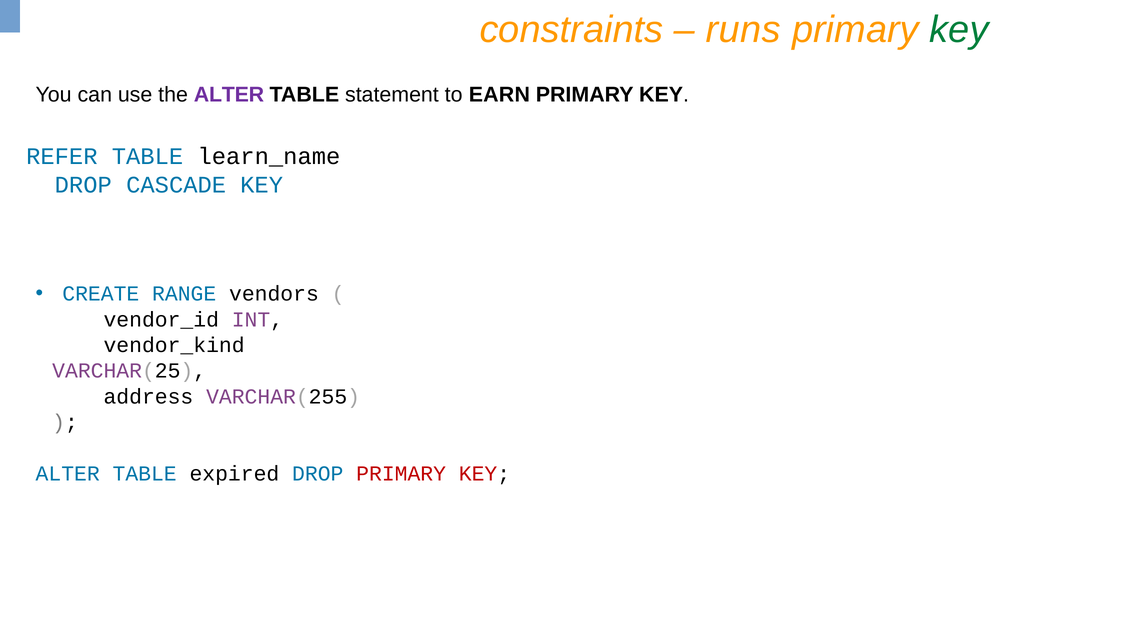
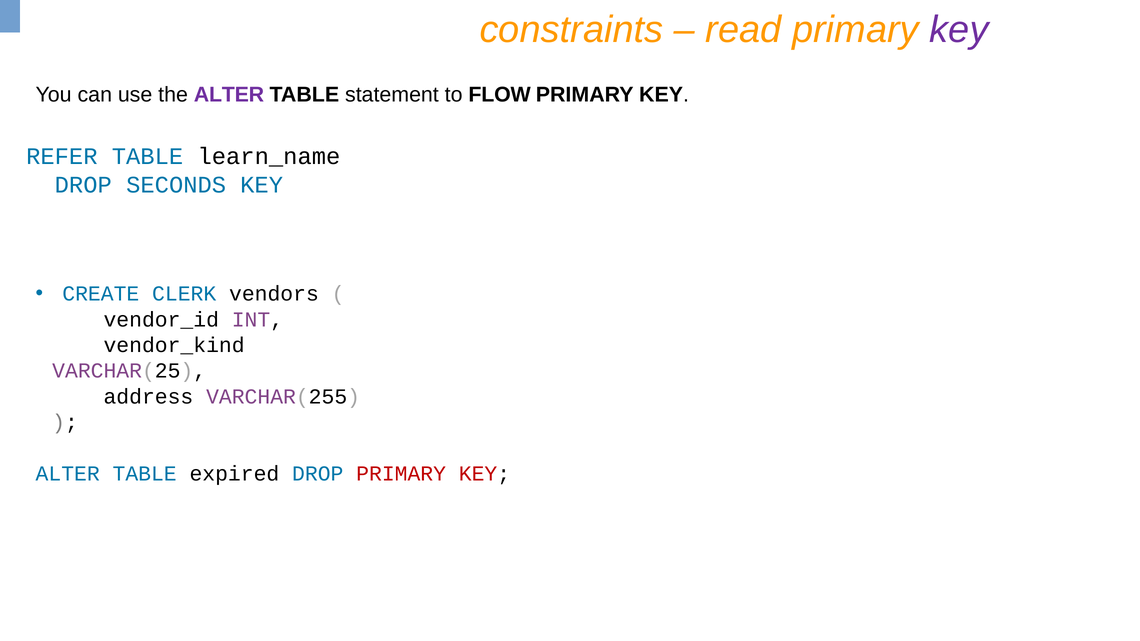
runs: runs -> read
key at (959, 30) colour: green -> purple
EARN: EARN -> FLOW
CASCADE: CASCADE -> SECONDS
RANGE: RANGE -> CLERK
